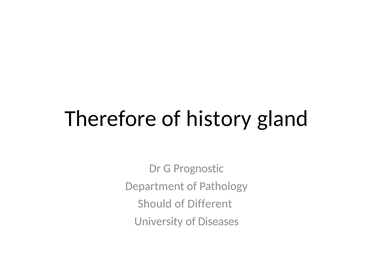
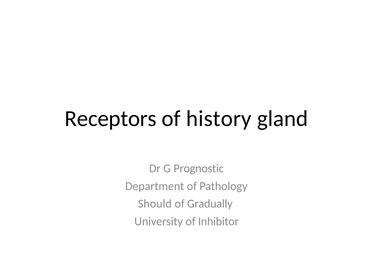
Therefore: Therefore -> Receptors
Different: Different -> Gradually
Diseases: Diseases -> Inhibitor
